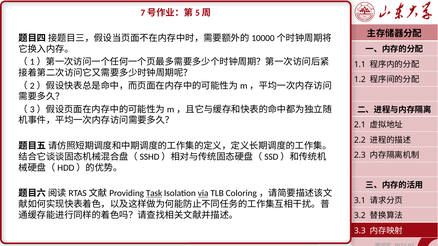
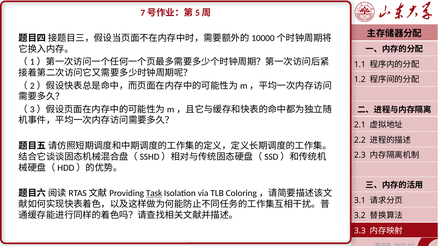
via underline: present -> none
